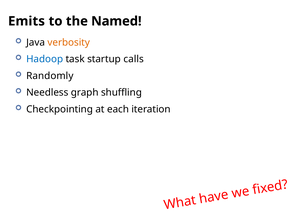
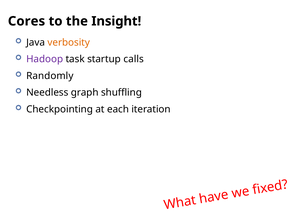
Emits: Emits -> Cores
Named: Named -> Insight
Hadoop colour: blue -> purple
